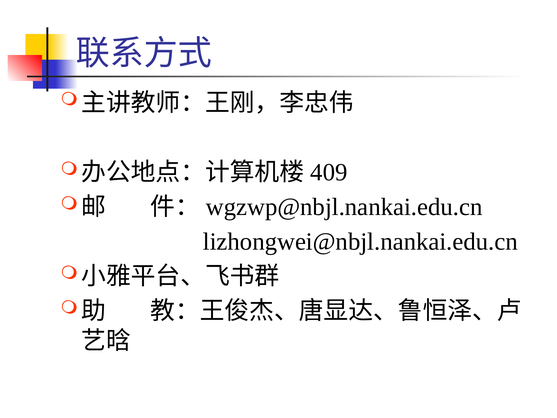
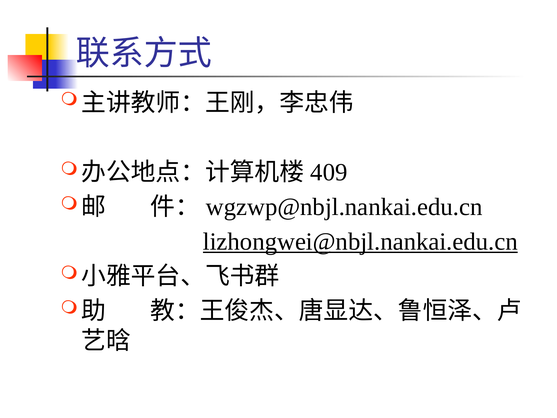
lizhongwei@nbjl.nankai.edu.cn underline: none -> present
